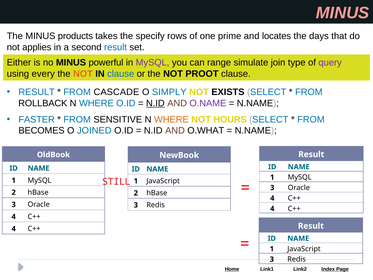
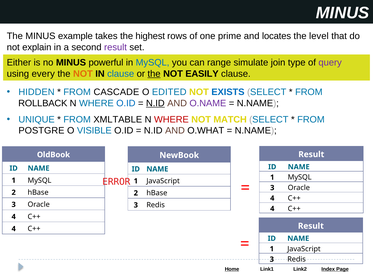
MINUS at (343, 13) colour: pink -> white
products: products -> example
specify: specify -> highest
days: days -> level
applies: applies -> explain
result at (115, 47) colour: blue -> purple
MySQL at (153, 63) colour: purple -> blue
the at (154, 74) underline: none -> present
PROOT: PROOT -> EASILY
RESULT at (37, 92): RESULT -> HIDDEN
SIMPLY: SIMPLY -> EDITED
EXISTS colour: black -> blue
FASTER: FASTER -> UNIQUE
SENSITIVE: SENSITIVE -> XMLTABLE
WHERE at (171, 119) colour: orange -> red
HOURS: HOURS -> MATCH
BECOMES: BECOMES -> POSTGRE
JOINED: JOINED -> VISIBLE
STILL: STILL -> ERROR
